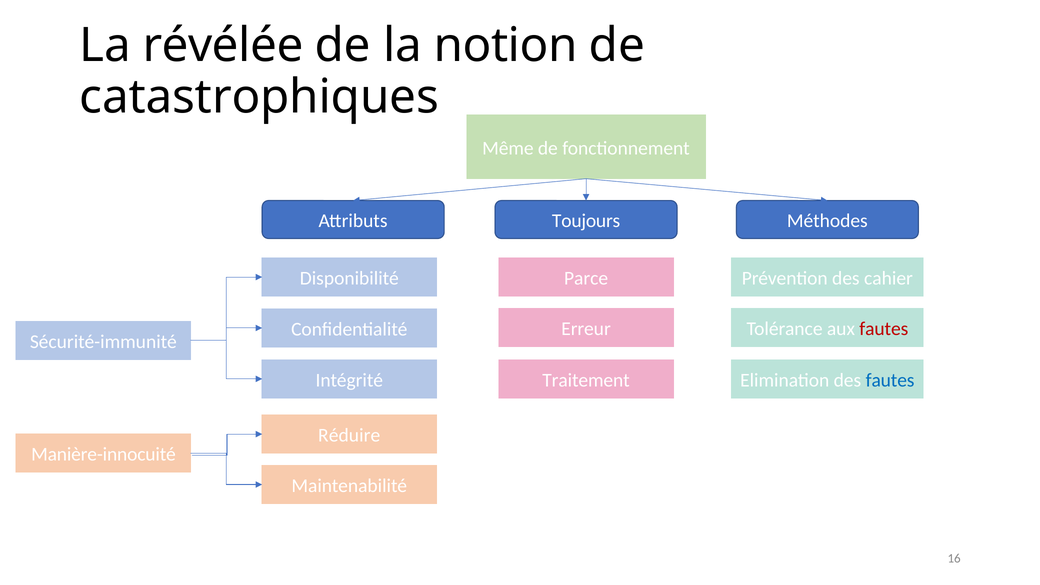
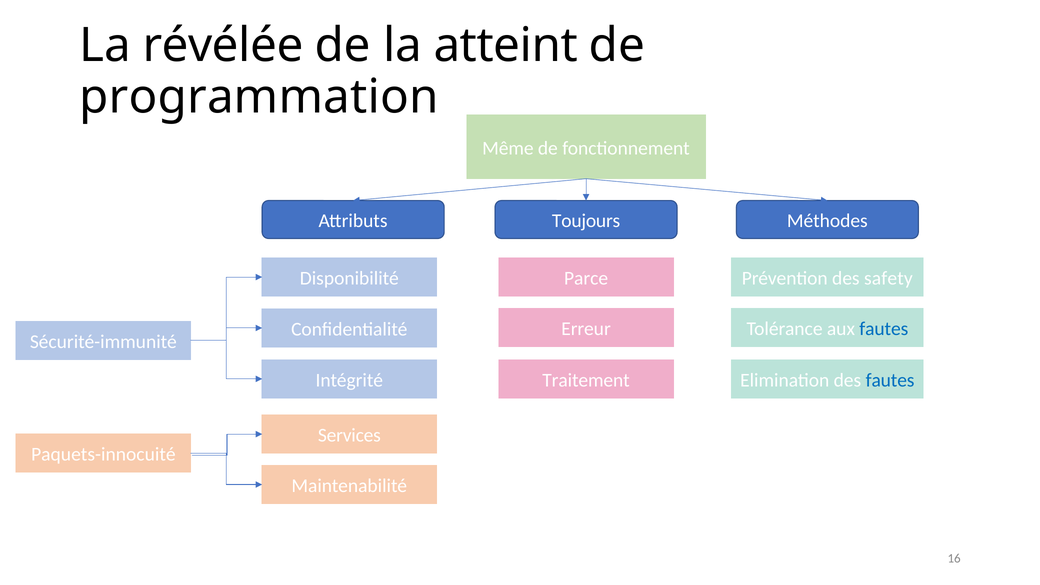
notion: notion -> atteint
catastrophiques: catastrophiques -> programmation
cahier: cahier -> safety
fautes at (884, 329) colour: red -> blue
Réduire: Réduire -> Services
Manière-innocuité: Manière-innocuité -> Paquets-innocuité
